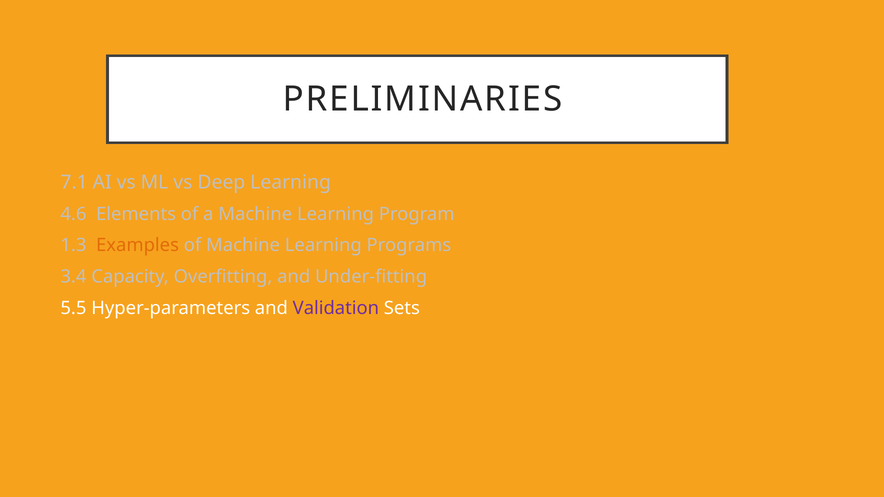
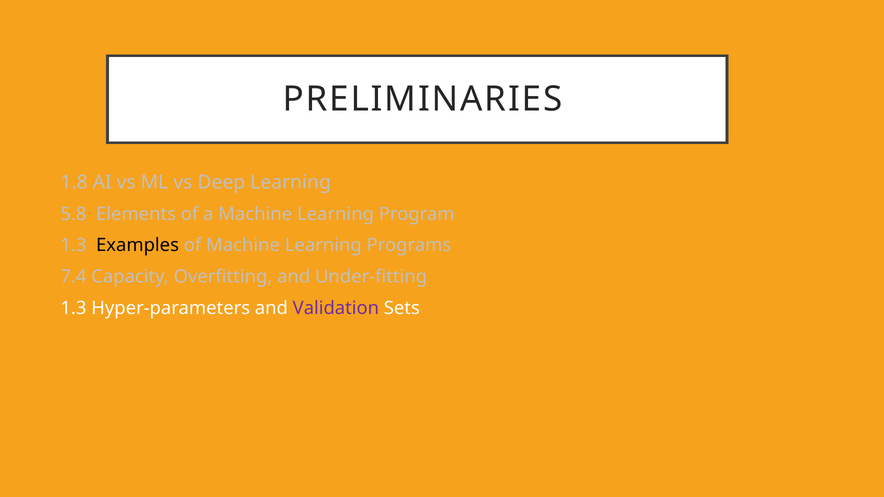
7.1: 7.1 -> 1.8
4.6: 4.6 -> 5.8
Examples colour: orange -> black
3.4: 3.4 -> 7.4
5.5 at (73, 308): 5.5 -> 1.3
